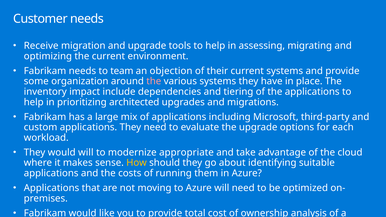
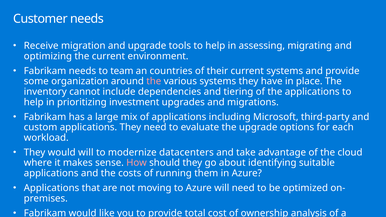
objection: objection -> countries
impact: impact -> cannot
architected: architected -> investment
appropriate: appropriate -> datacenters
How colour: yellow -> pink
